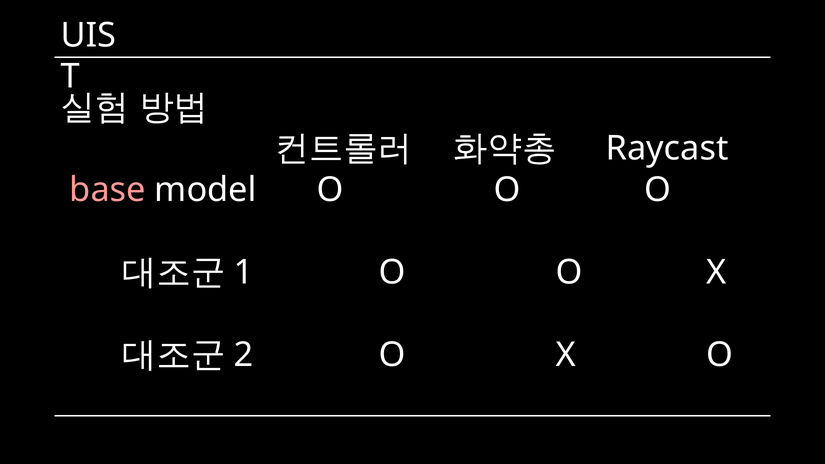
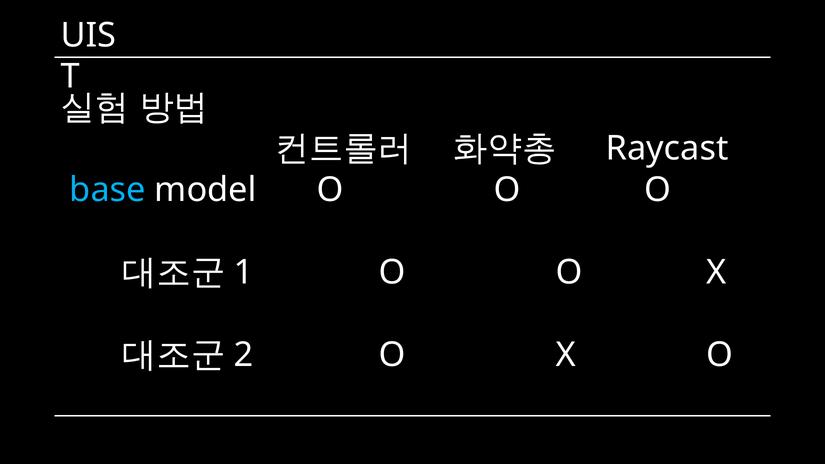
base colour: pink -> light blue
